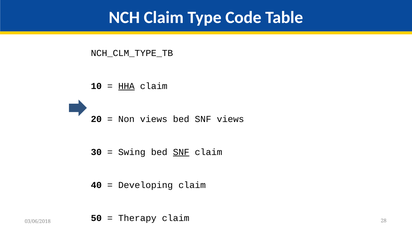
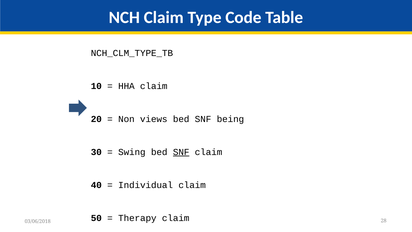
HHA underline: present -> none
SNF views: views -> being
Developing: Developing -> Individual
